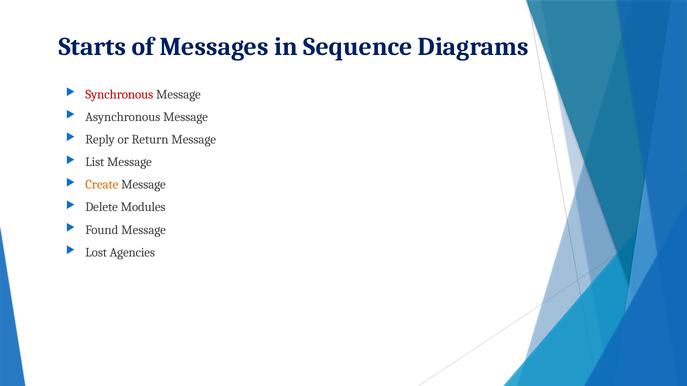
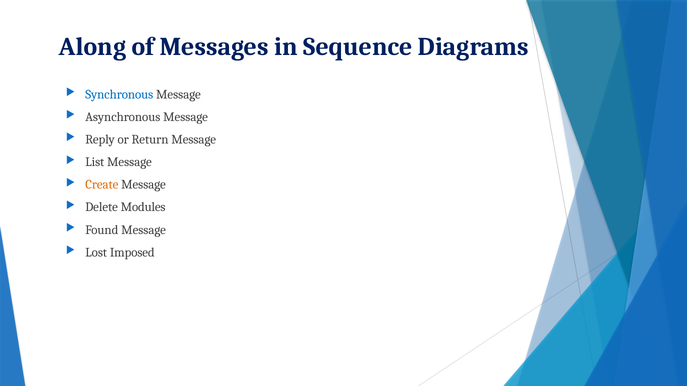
Starts: Starts -> Along
Synchronous colour: red -> blue
Agencies: Agencies -> Imposed
